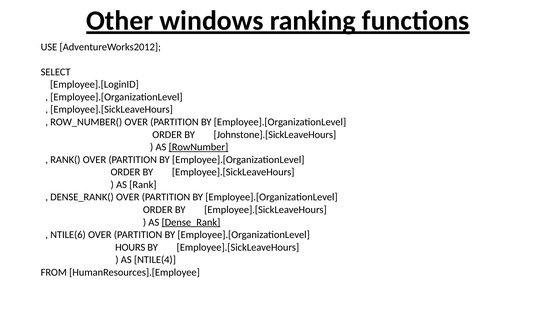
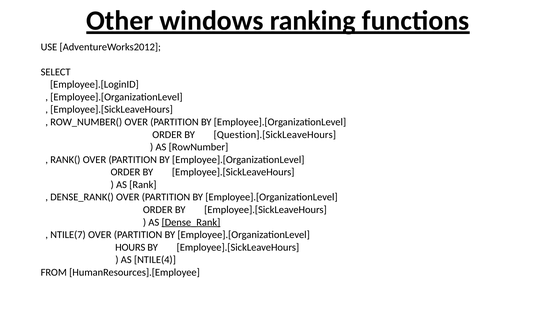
Johnstone].[SickLeaveHours: Johnstone].[SickLeaveHours -> Question].[SickLeaveHours
RowNumber underline: present -> none
NTILE(6: NTILE(6 -> NTILE(7
